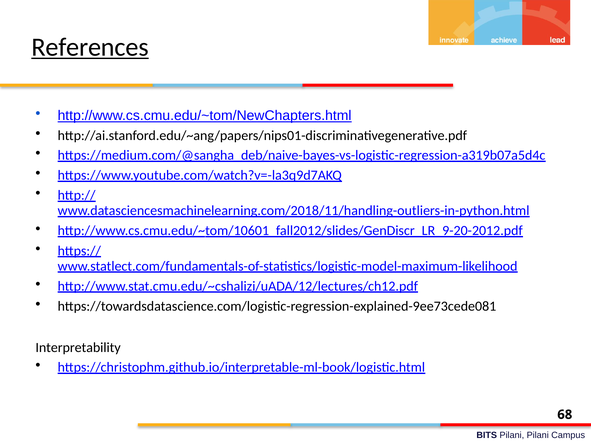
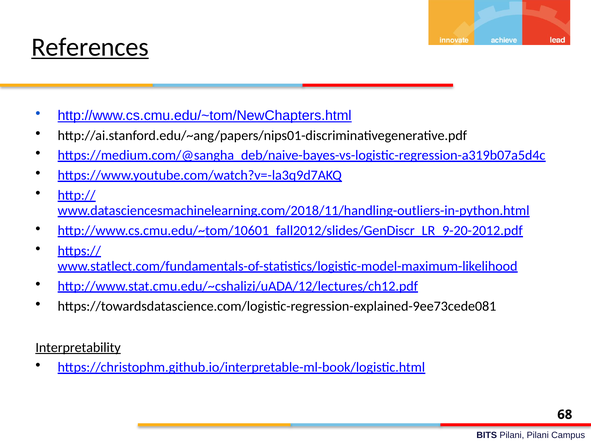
Interpretability underline: none -> present
